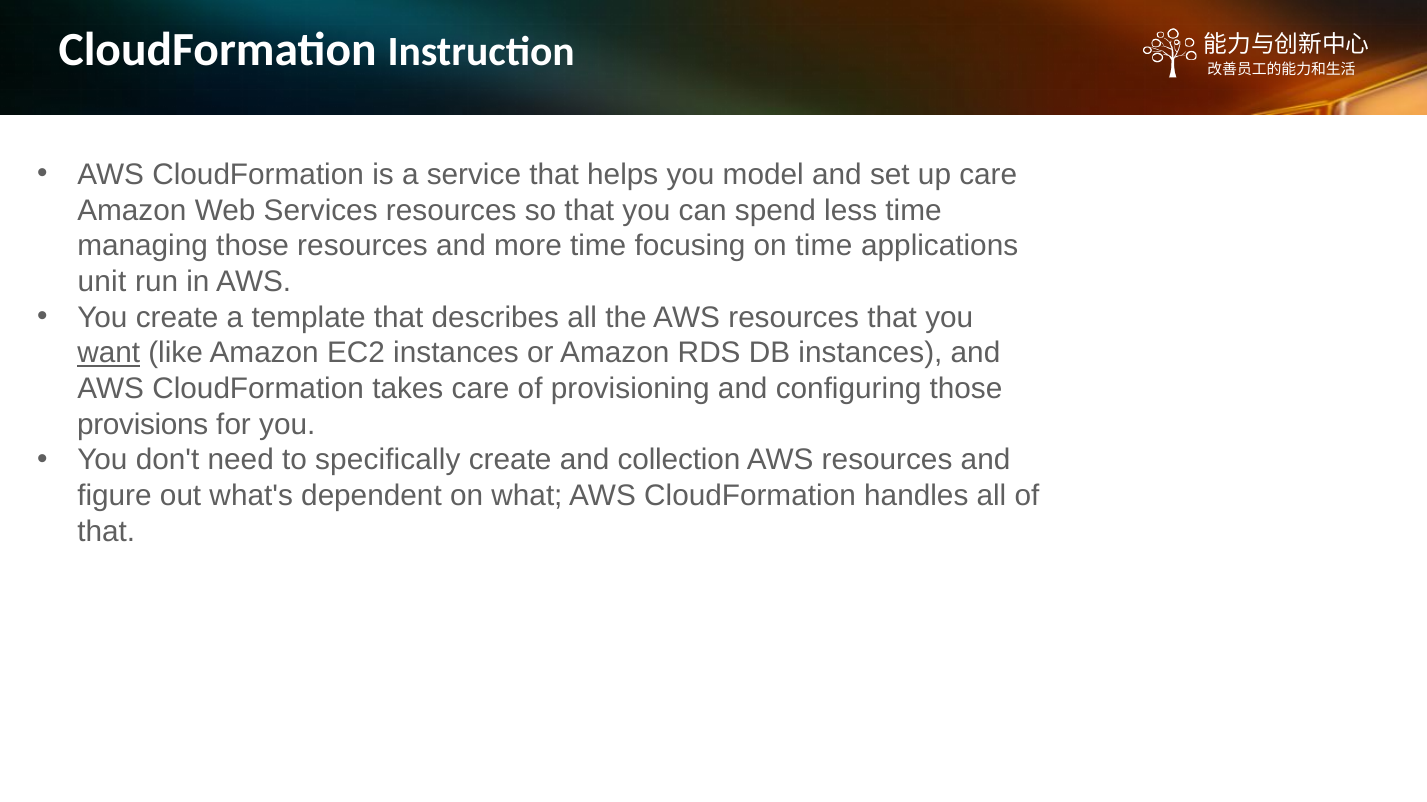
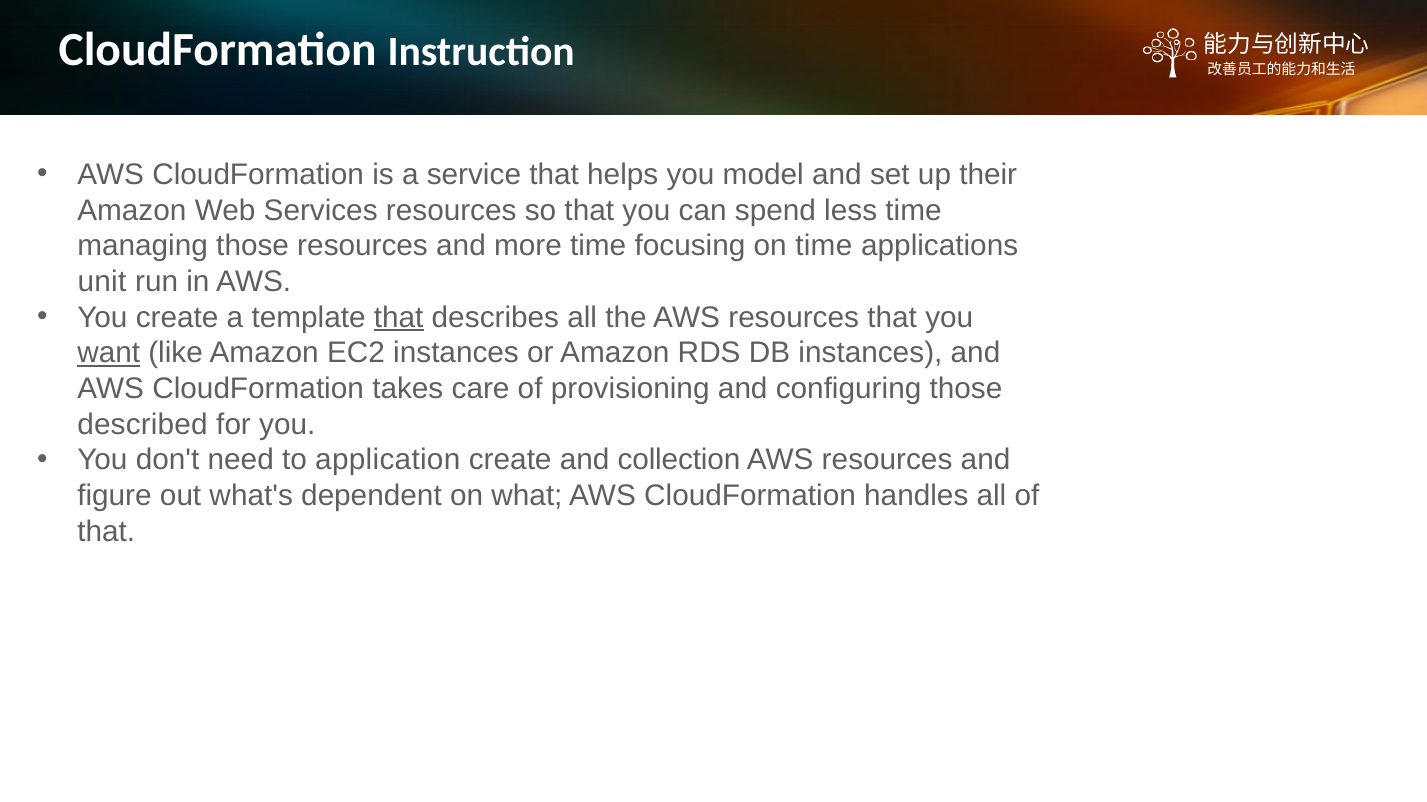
up care: care -> their
that at (399, 318) underline: none -> present
provisions: provisions -> described
specifically: specifically -> application
